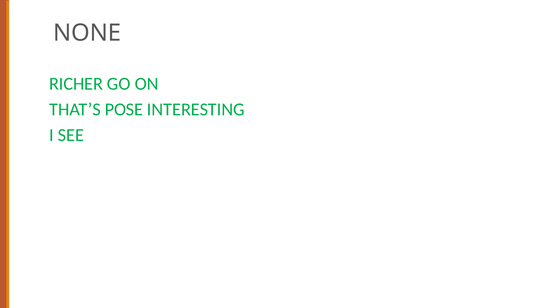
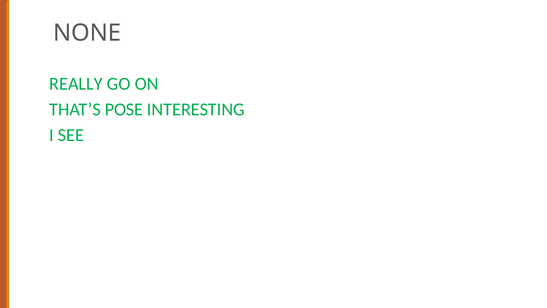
RICHER: RICHER -> REALLY
